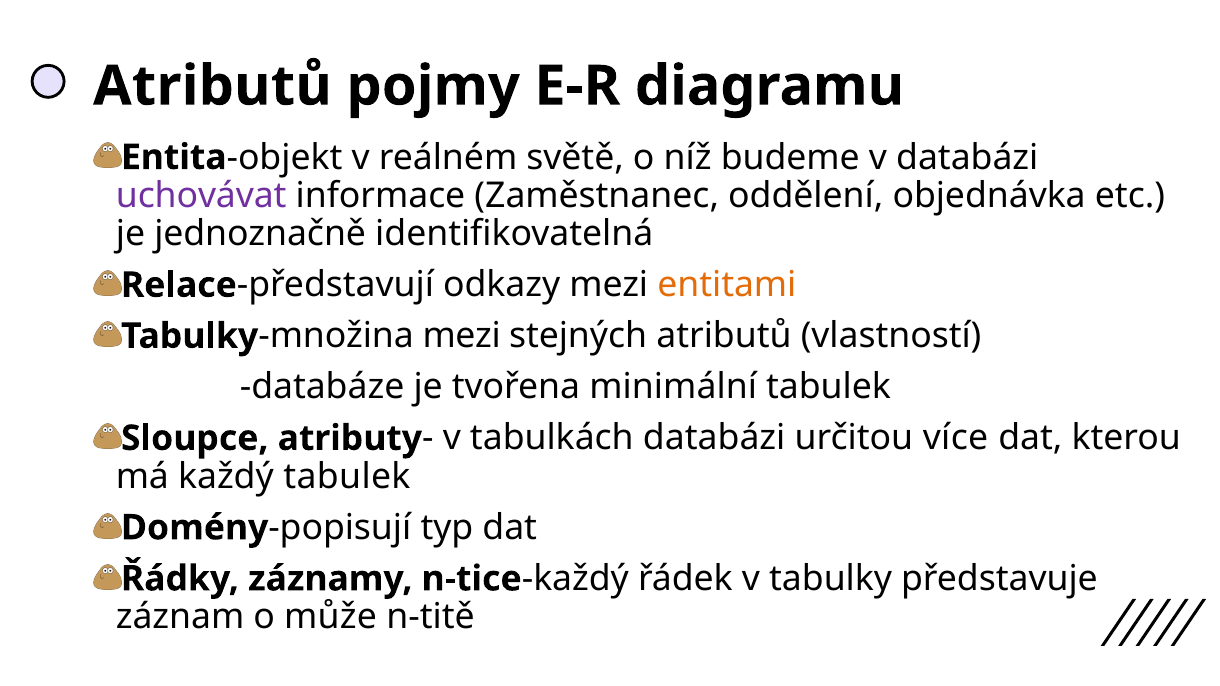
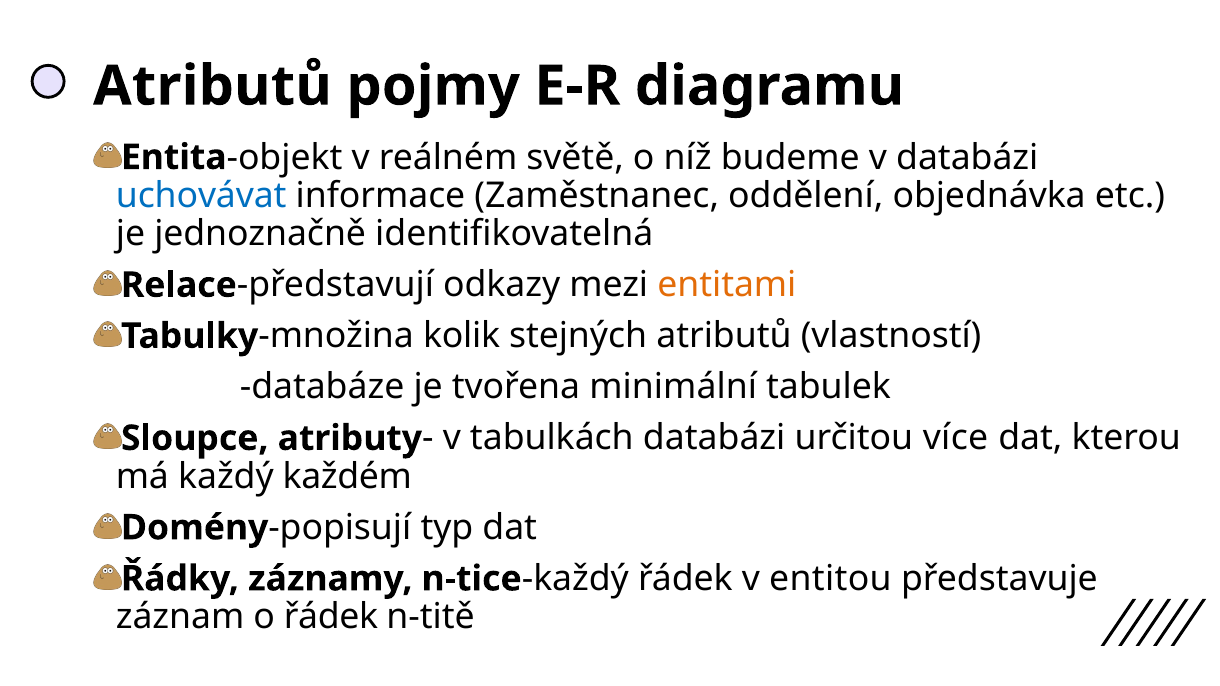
uchovávat colour: purple -> blue
mezi at (462, 336): mezi -> kolik
každý tabulek: tabulek -> každém
v tabulky: tabulky -> entitou
o může: může -> řádek
